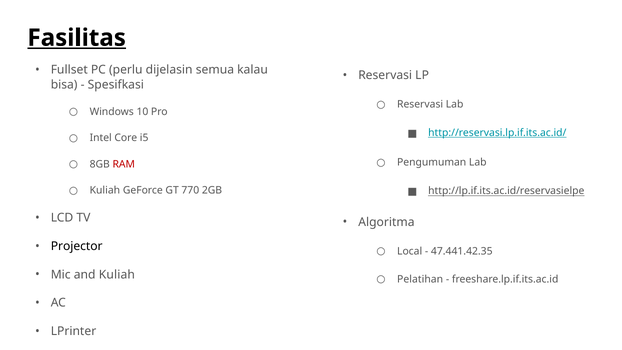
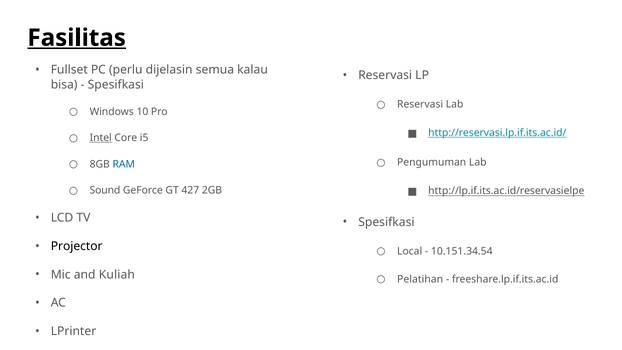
Intel underline: none -> present
RAM colour: red -> blue
Kuliah at (105, 190): Kuliah -> Sound
770: 770 -> 427
Algoritma at (386, 222): Algoritma -> Spesifkasi
47.441.42.35: 47.441.42.35 -> 10.151.34.54
